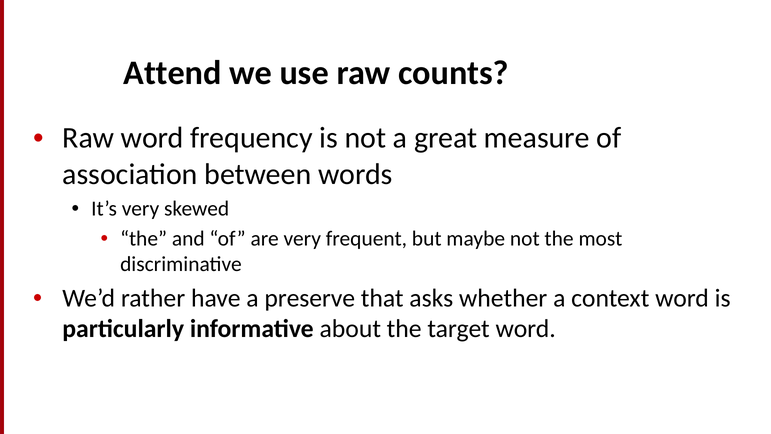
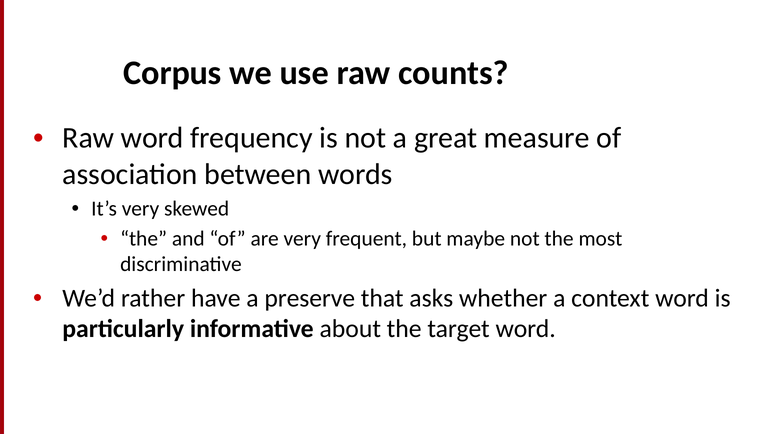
Attend: Attend -> Corpus
